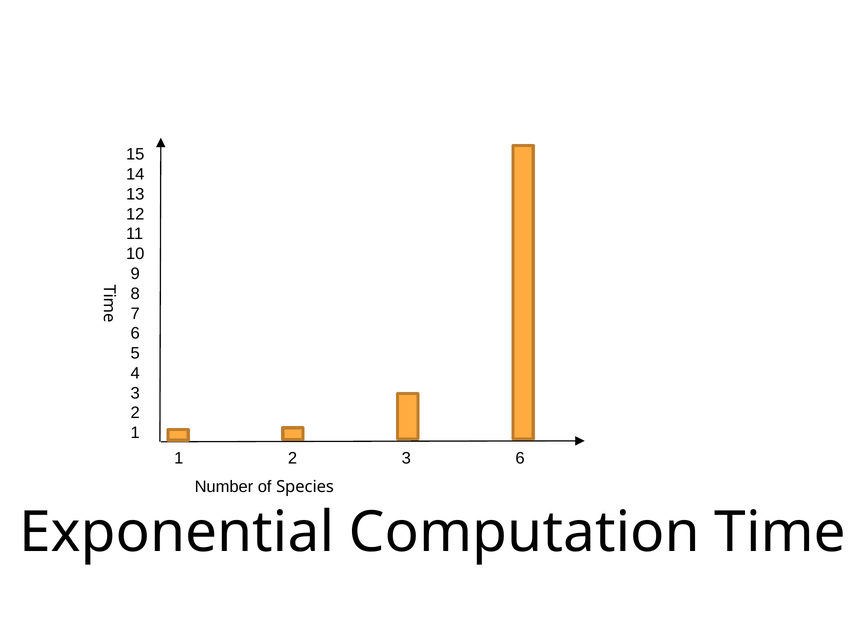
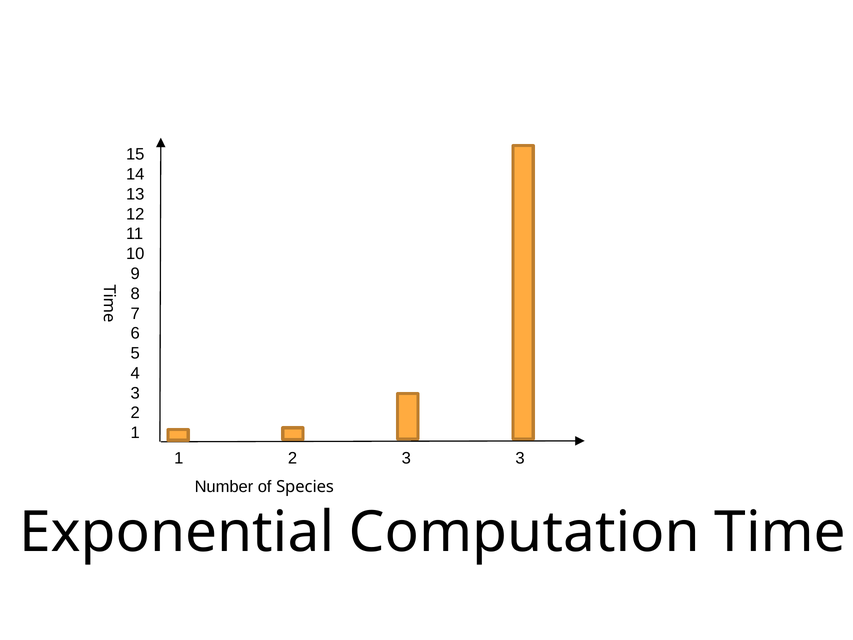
3 6: 6 -> 3
